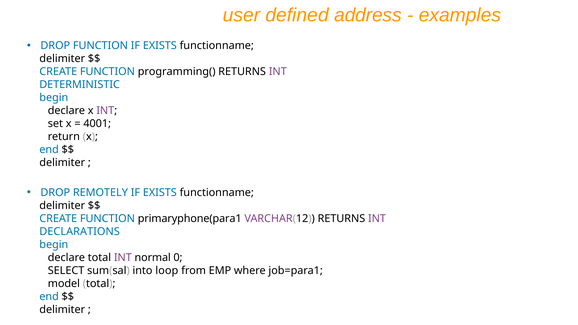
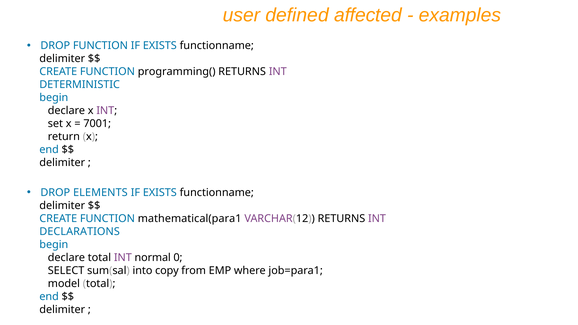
address: address -> affected
4001: 4001 -> 7001
REMOTELY: REMOTELY -> ELEMENTS
primaryphone(para1: primaryphone(para1 -> mathematical(para1
loop: loop -> copy
